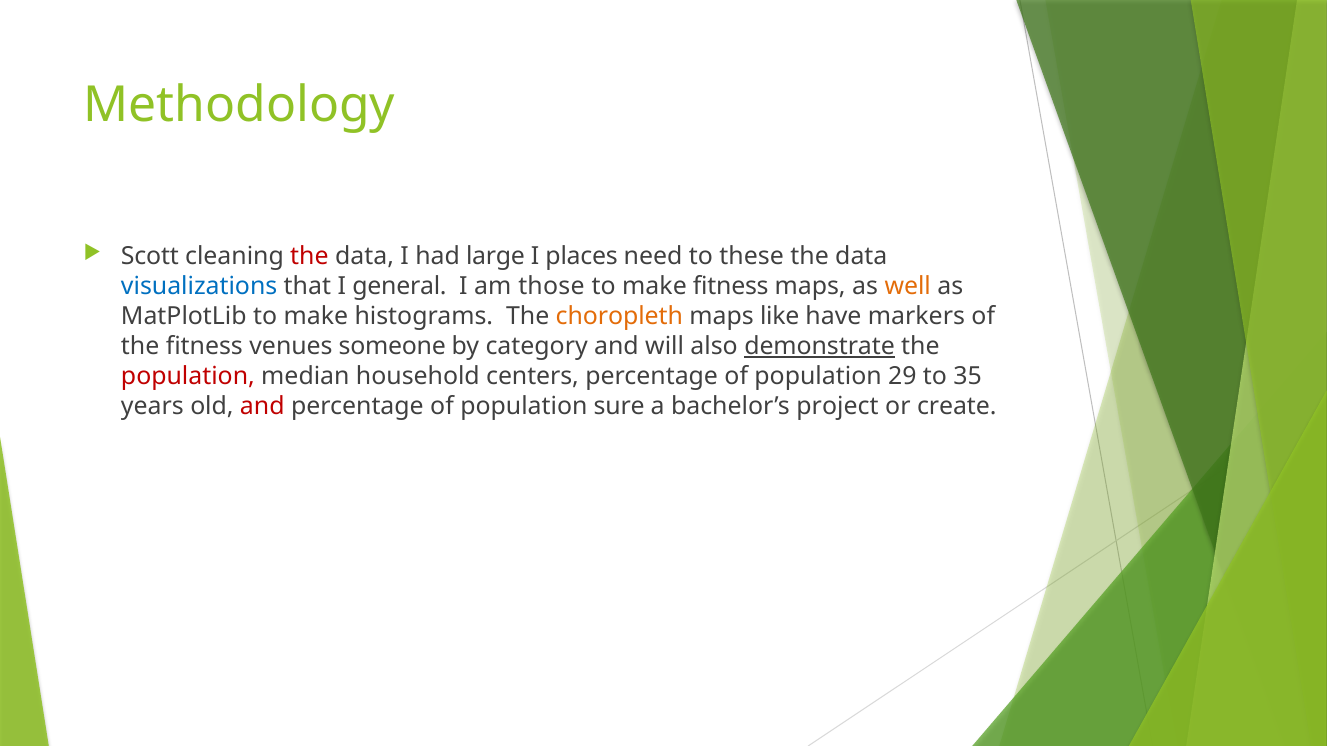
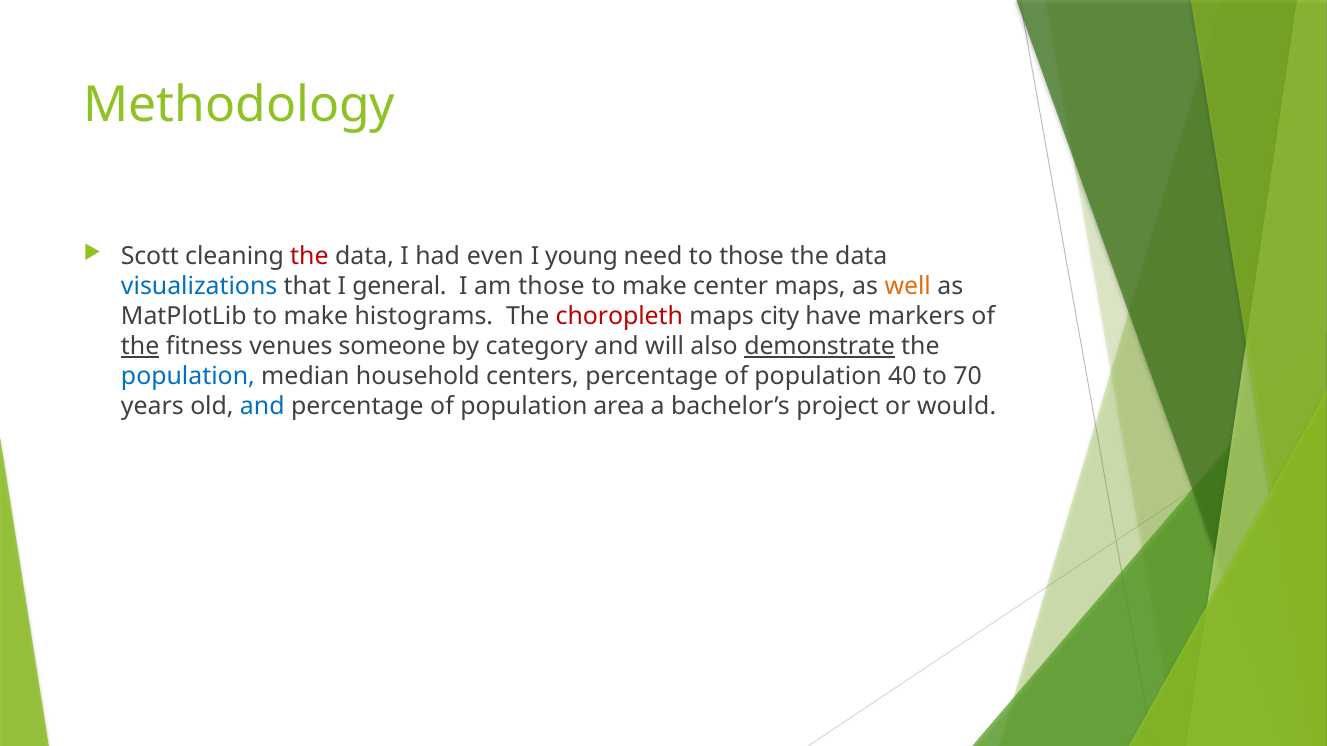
large: large -> even
places: places -> young
to these: these -> those
make fitness: fitness -> center
choropleth colour: orange -> red
like: like -> city
the at (140, 346) underline: none -> present
population at (188, 376) colour: red -> blue
29: 29 -> 40
35: 35 -> 70
and at (262, 406) colour: red -> blue
sure: sure -> area
create: create -> would
